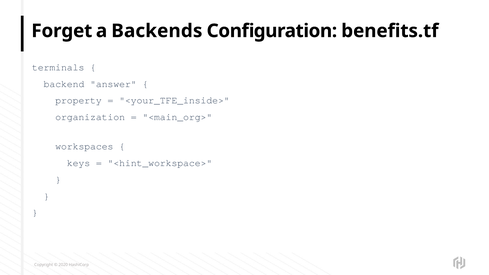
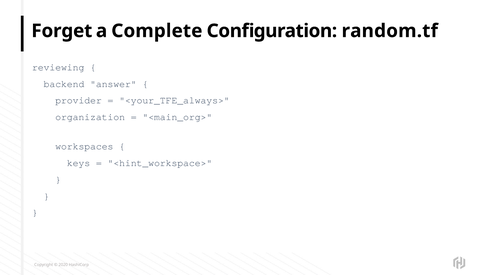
Backends: Backends -> Complete
benefits.tf: benefits.tf -> random.tf
terminals: terminals -> reviewing
property: property -> provider
<your_TFE_inside>: <your_TFE_inside> -> <your_TFE_always>
